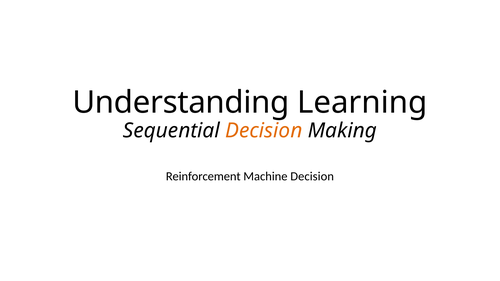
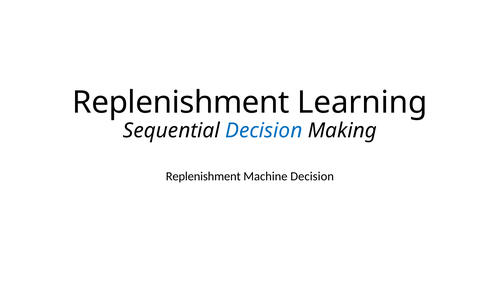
Understanding at (181, 103): Understanding -> Replenishment
Decision at (264, 131) colour: orange -> blue
Reinforcement at (203, 176): Reinforcement -> Replenishment
